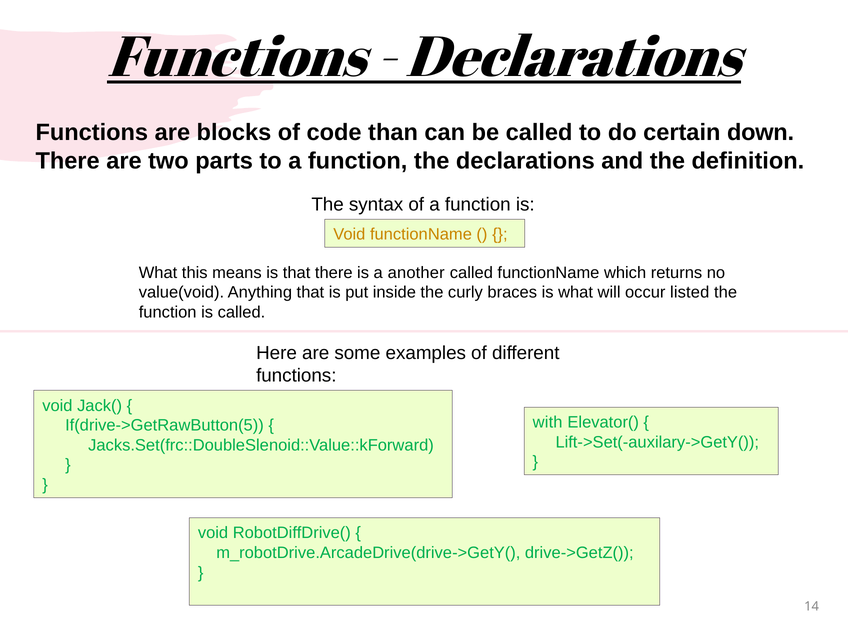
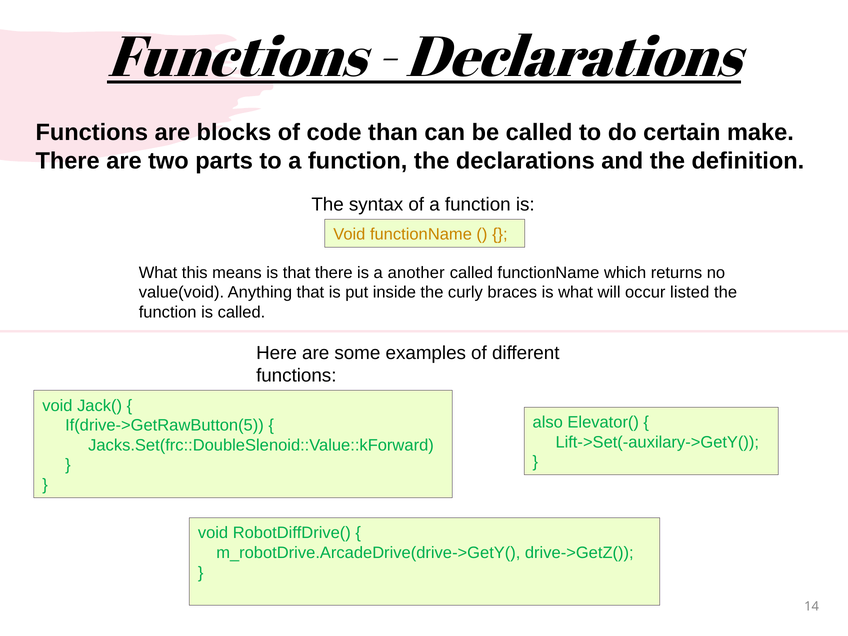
down: down -> make
with: with -> also
